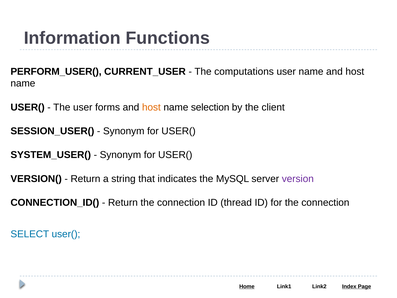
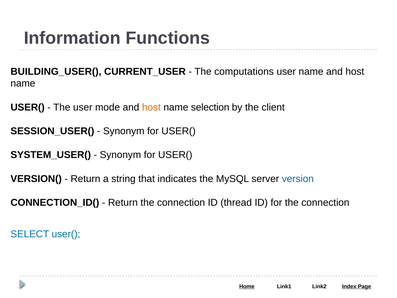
PERFORM_USER(: PERFORM_USER( -> BUILDING_USER(
forms: forms -> mode
version colour: purple -> blue
